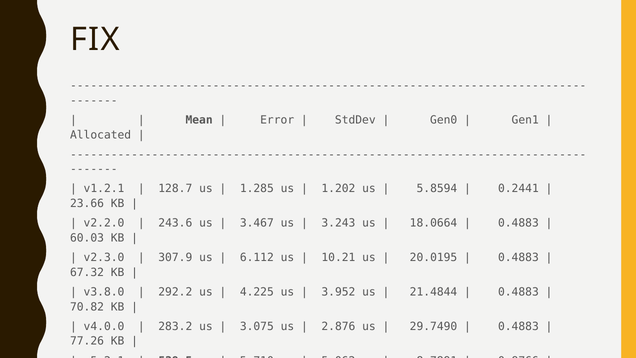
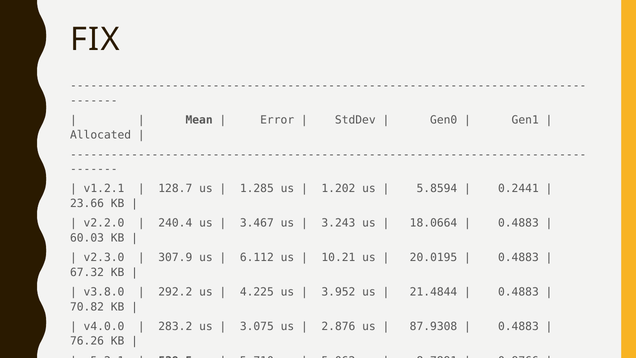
243.6: 243.6 -> 240.4
29.7490: 29.7490 -> 87.9308
77.26: 77.26 -> 76.26
